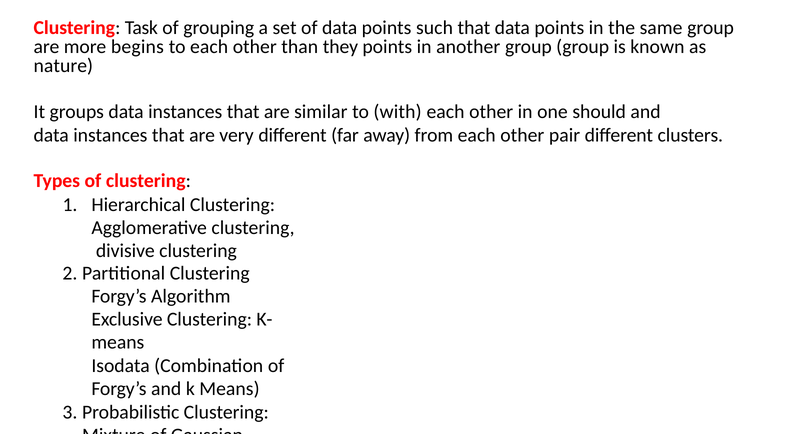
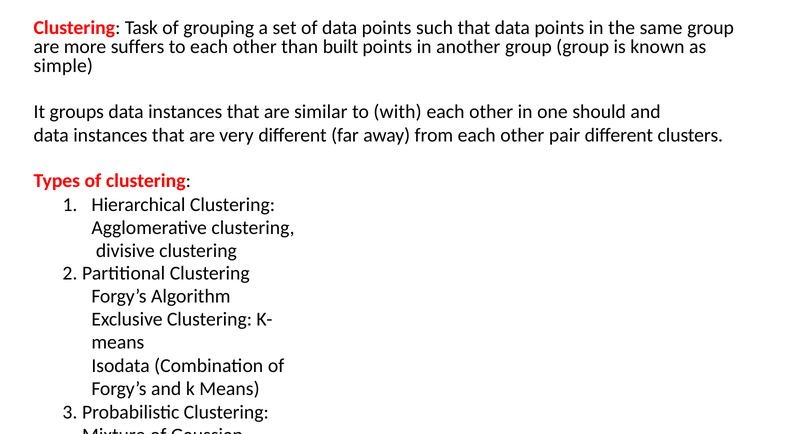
begins: begins -> suffers
they: they -> built
nature: nature -> simple
